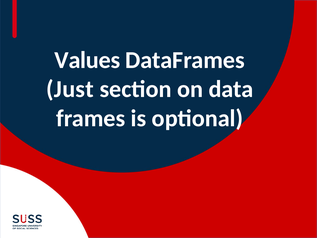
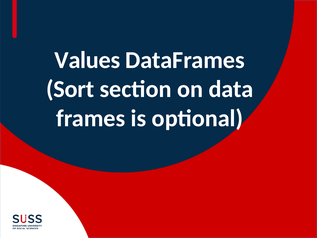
Just: Just -> Sort
